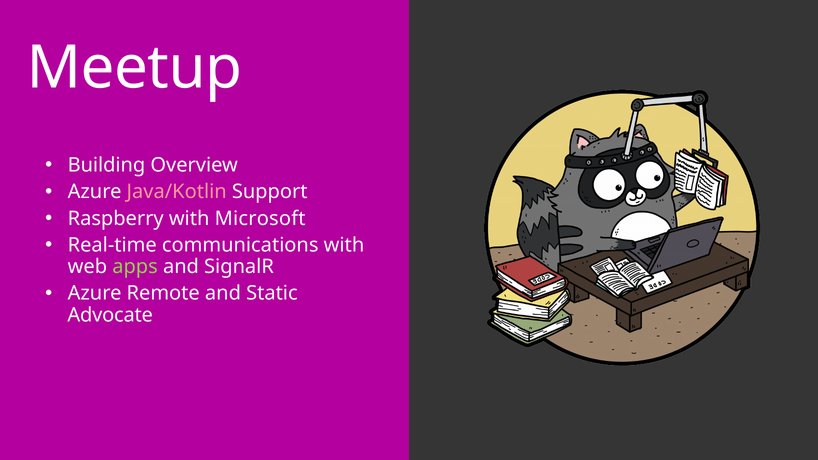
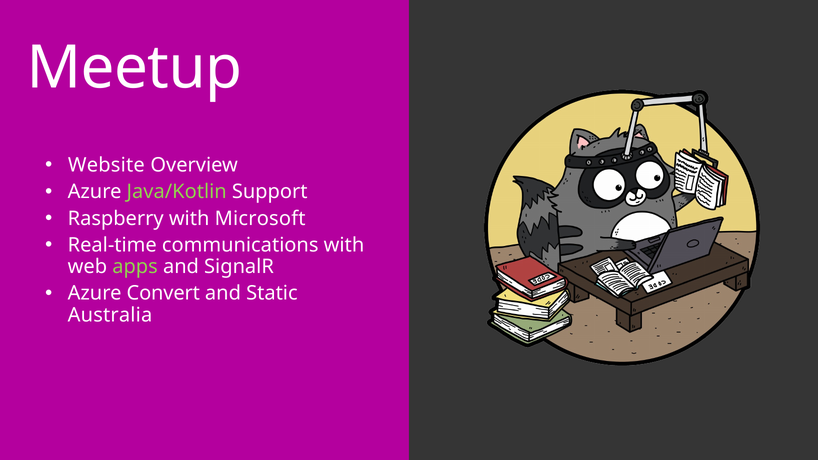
Building: Building -> Website
Java/Kotlin colour: pink -> light green
Remote: Remote -> Convert
Advocate: Advocate -> Australia
